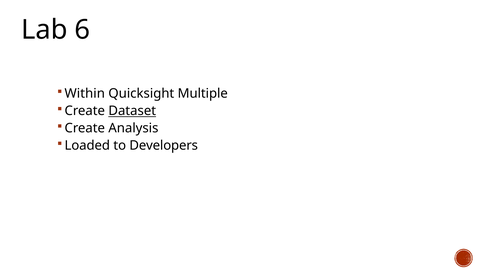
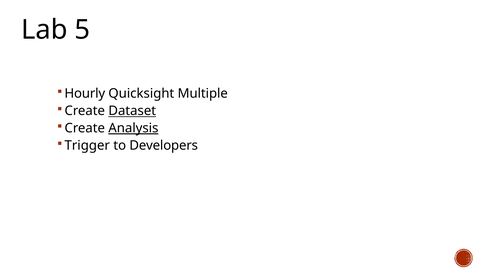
6: 6 -> 5
Within: Within -> Hourly
Analysis underline: none -> present
Loaded: Loaded -> Trigger
